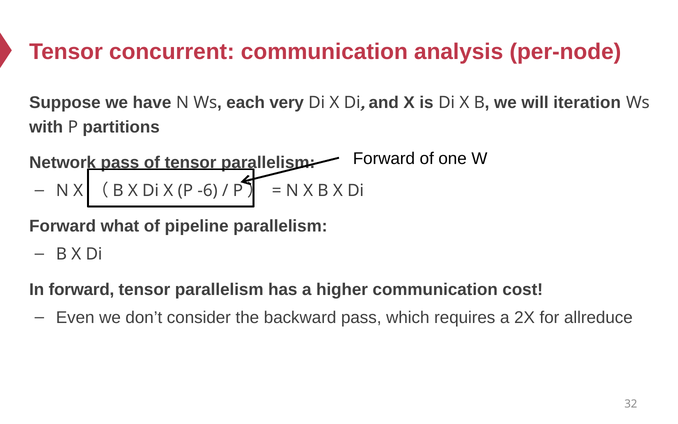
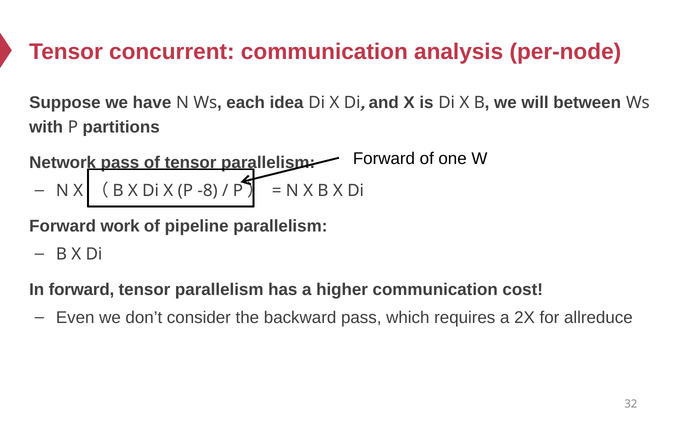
very: very -> idea
iteration: iteration -> between
-6: -6 -> -8
what: what -> work
